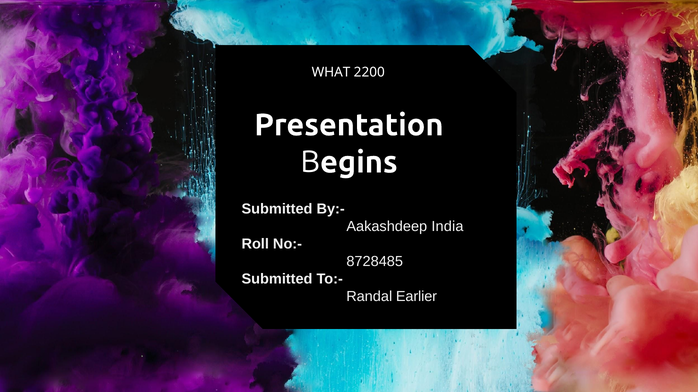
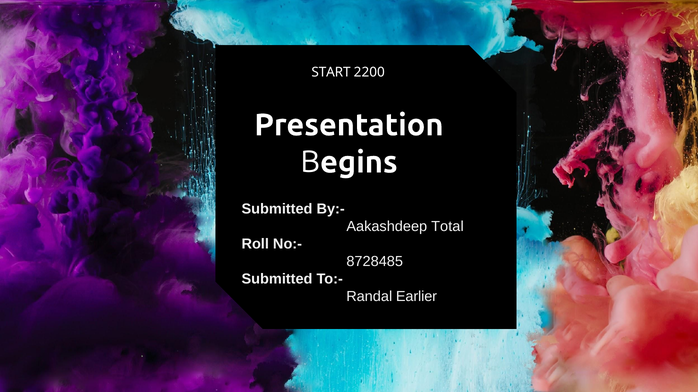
WHAT: WHAT -> START
India: India -> Total
